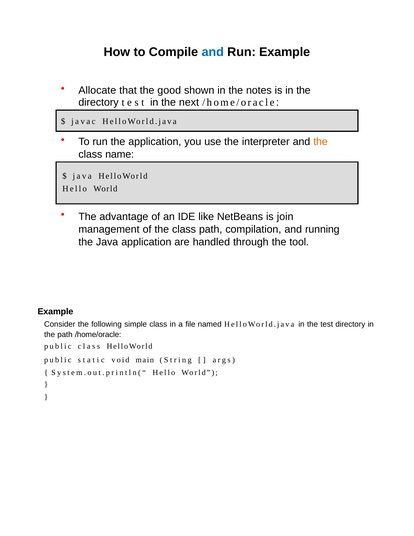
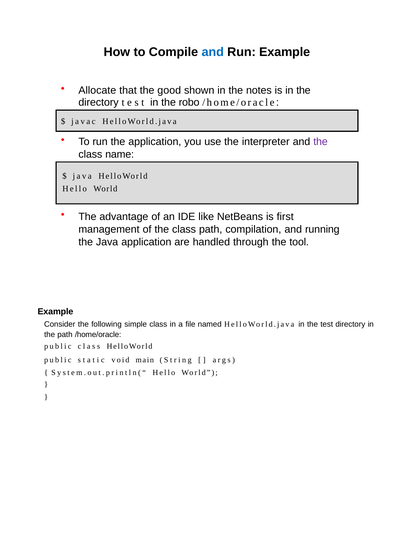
next: next -> robo
the at (321, 142) colour: orange -> purple
join: join -> first
